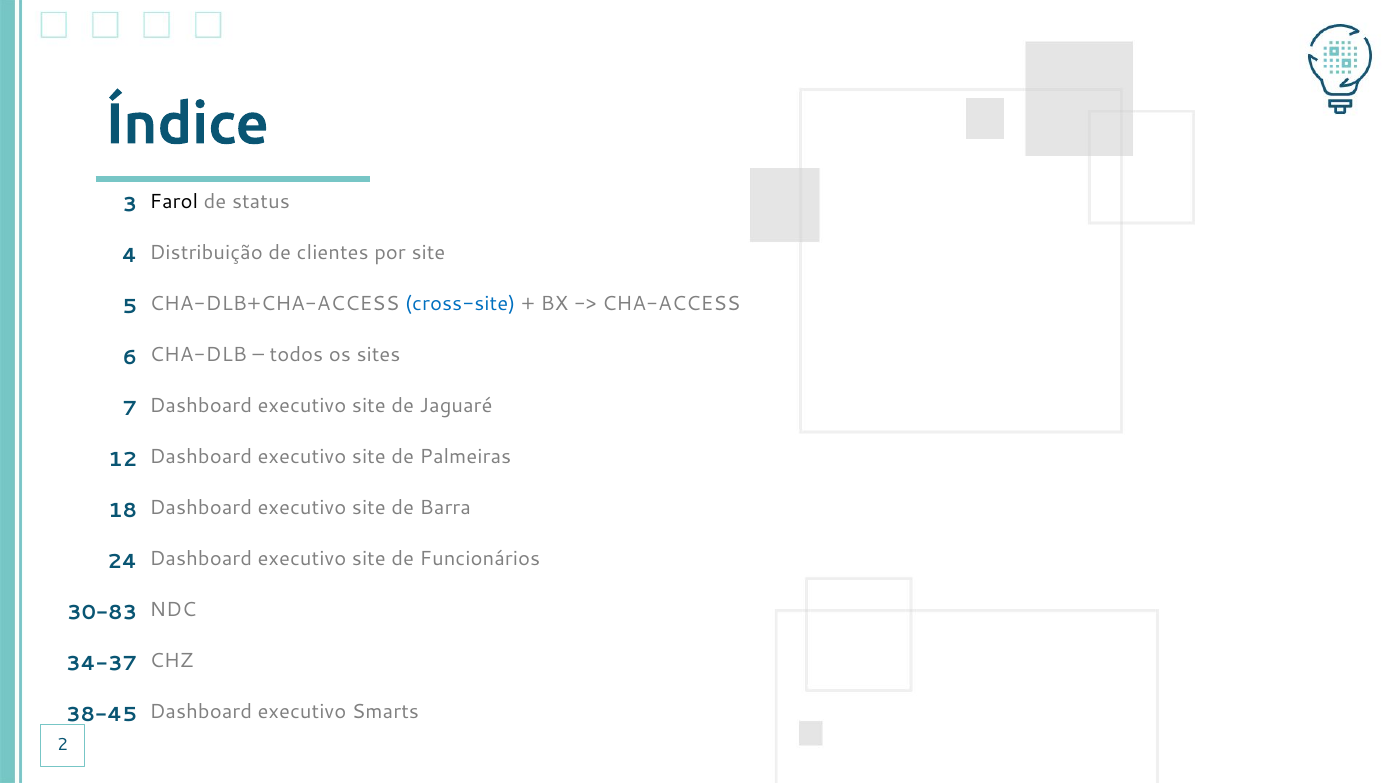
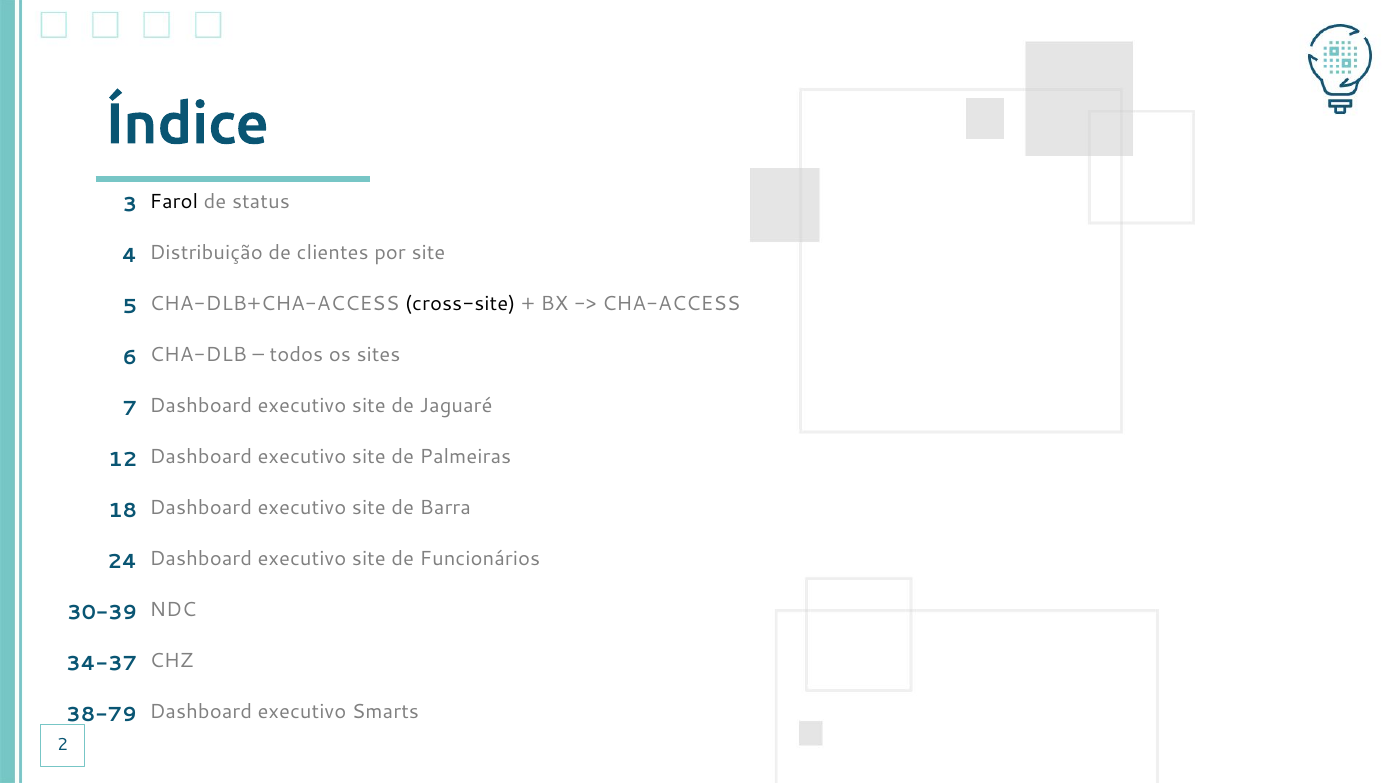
cross-site colour: blue -> black
30-83: 30-83 -> 30-39
38-45: 38-45 -> 38-79
